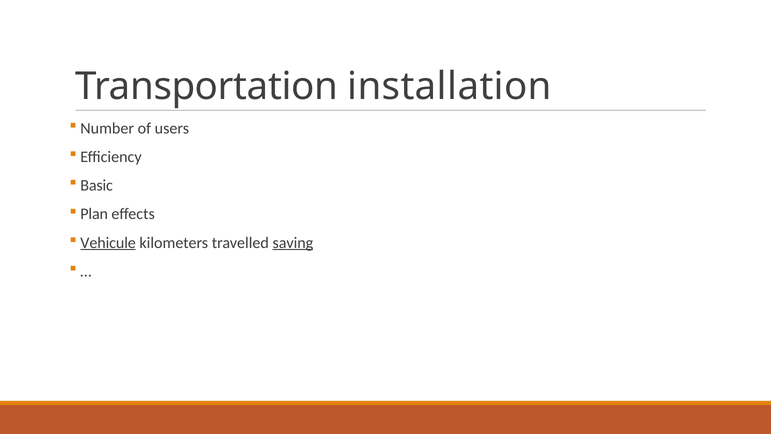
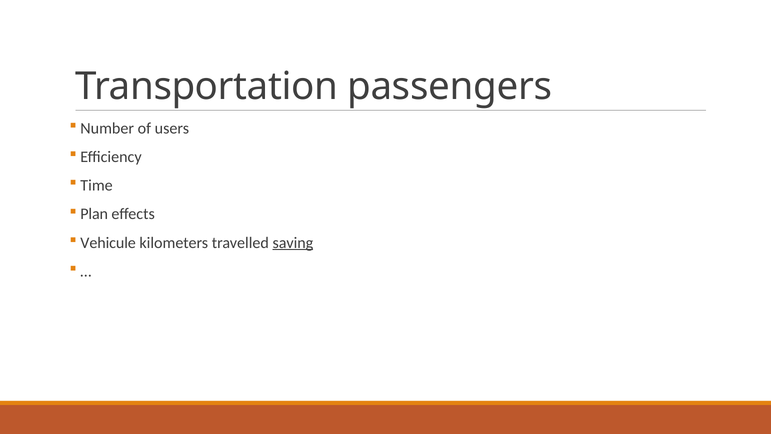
installation: installation -> passengers
Basic: Basic -> Time
Vehicule underline: present -> none
